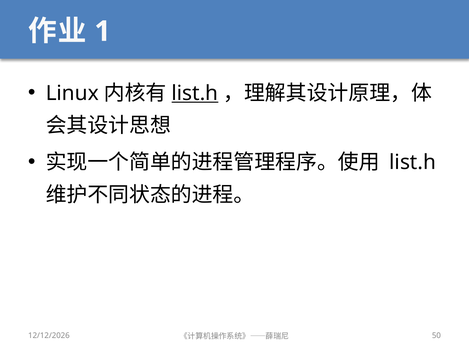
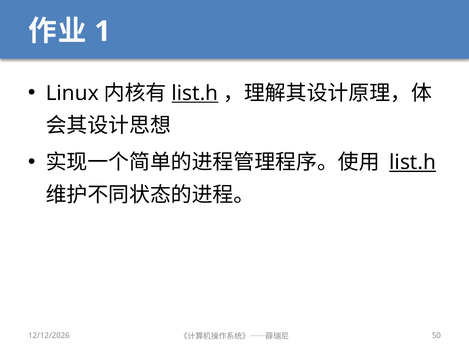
list.h at (413, 162) underline: none -> present
